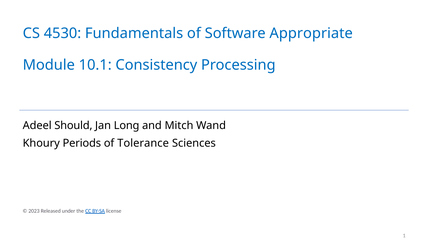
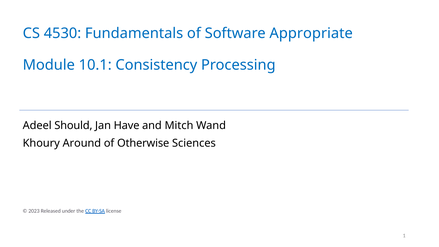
Long: Long -> Have
Periods: Periods -> Around
Tolerance: Tolerance -> Otherwise
